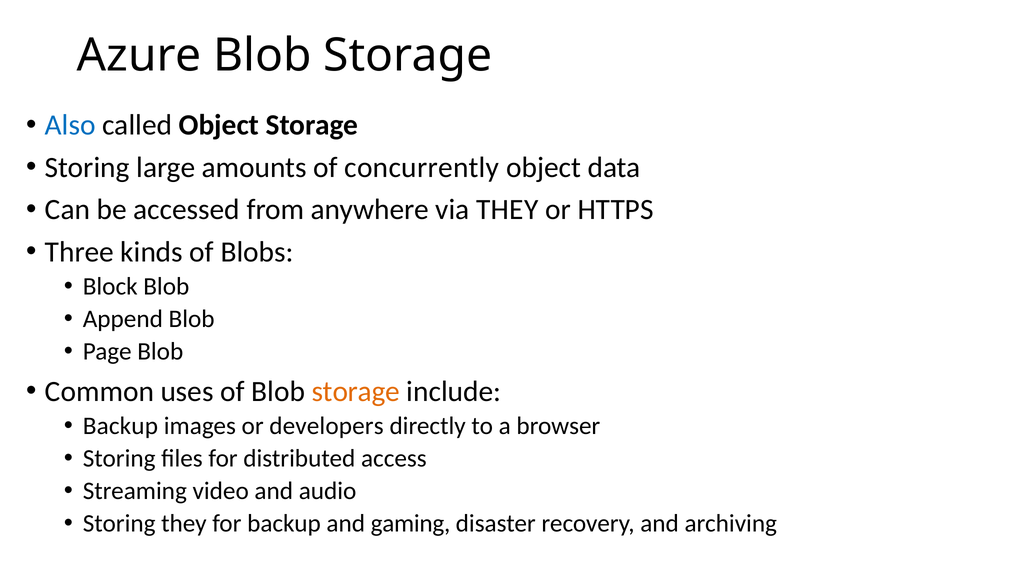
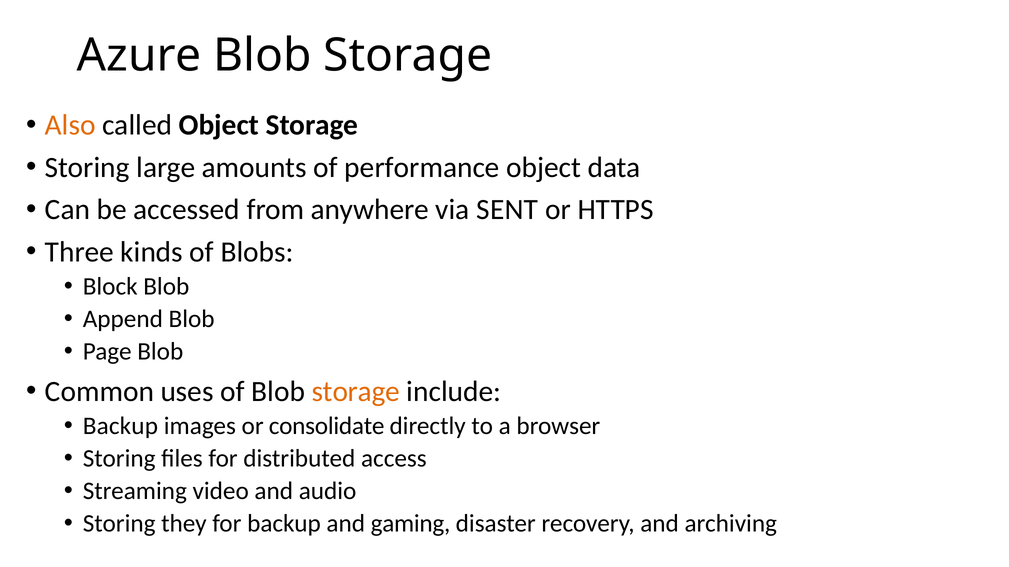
Also colour: blue -> orange
concurrently: concurrently -> performance
via THEY: THEY -> SENT
developers: developers -> consolidate
